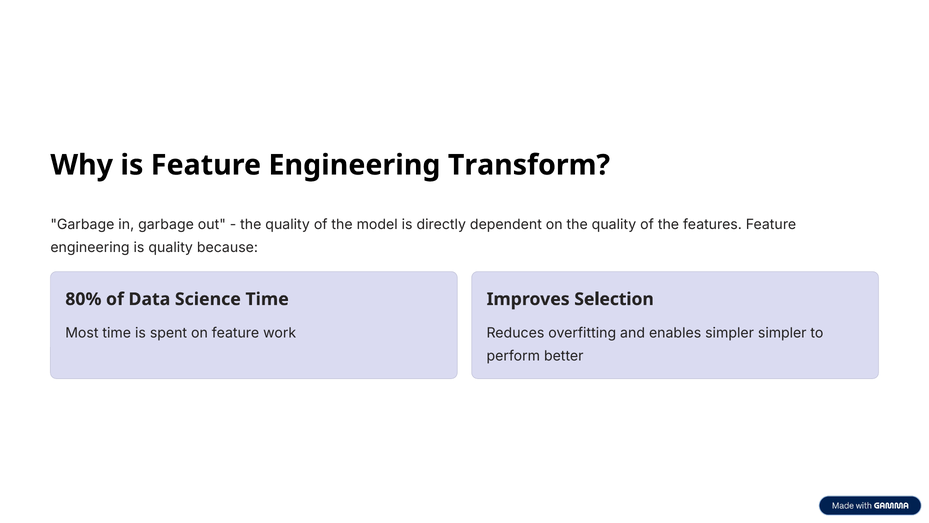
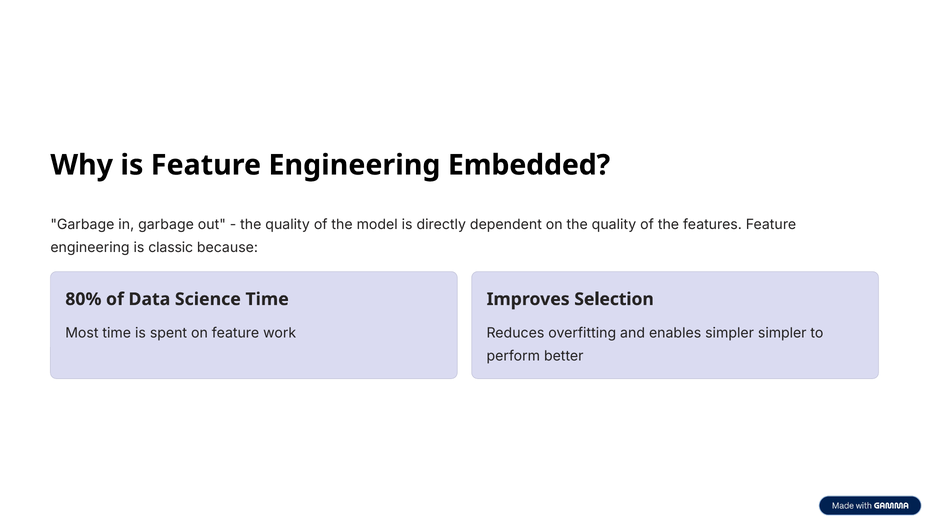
Transform: Transform -> Embedded
is quality: quality -> classic
